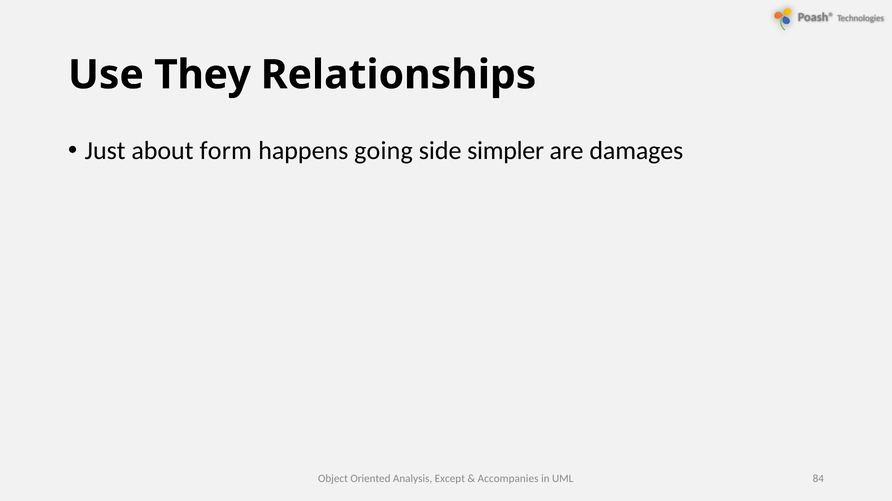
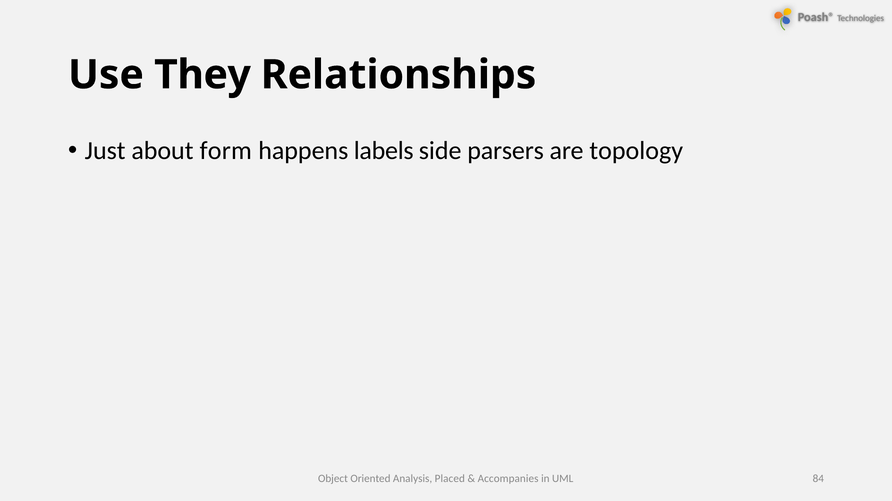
going: going -> labels
simpler: simpler -> parsers
damages: damages -> topology
Except: Except -> Placed
